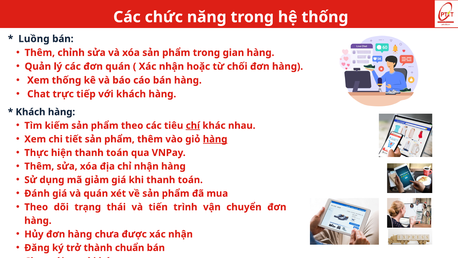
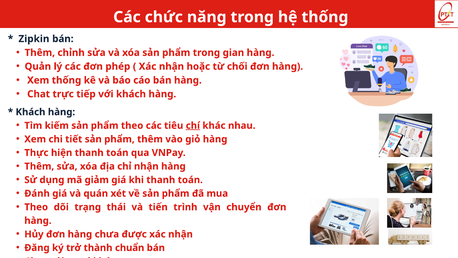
Luồng: Luồng -> Zipkin
đơn quán: quán -> phép
hàng at (215, 139) underline: present -> none
